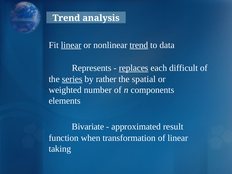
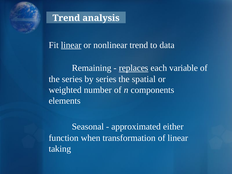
trend at (139, 45) underline: present -> none
Represents: Represents -> Remaining
difficult: difficult -> variable
series at (72, 79) underline: present -> none
by rather: rather -> series
Bivariate: Bivariate -> Seasonal
result: result -> either
